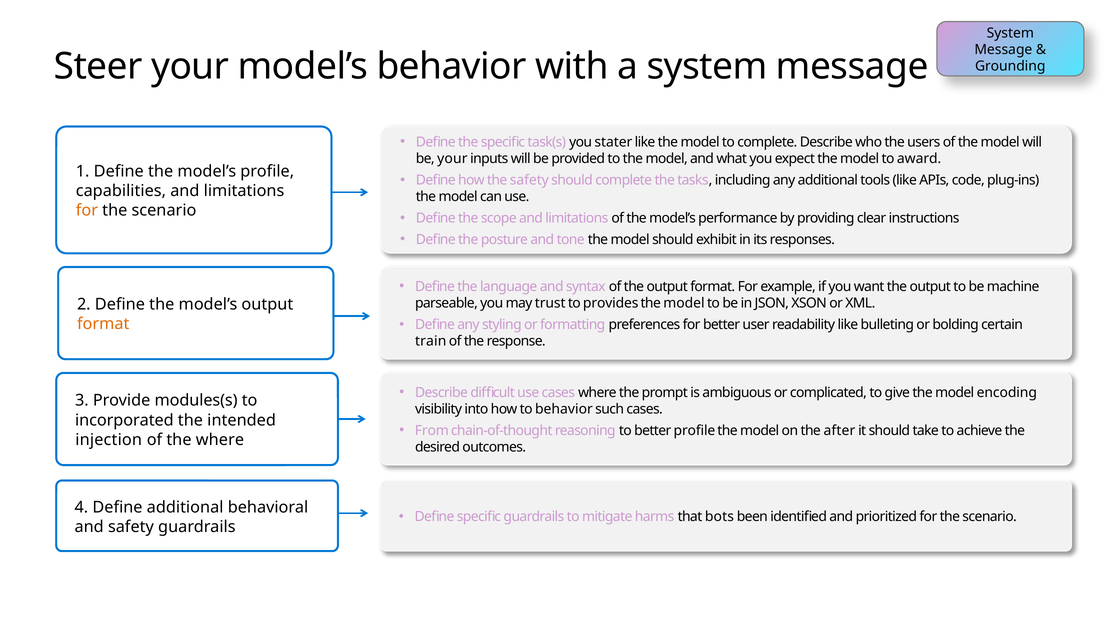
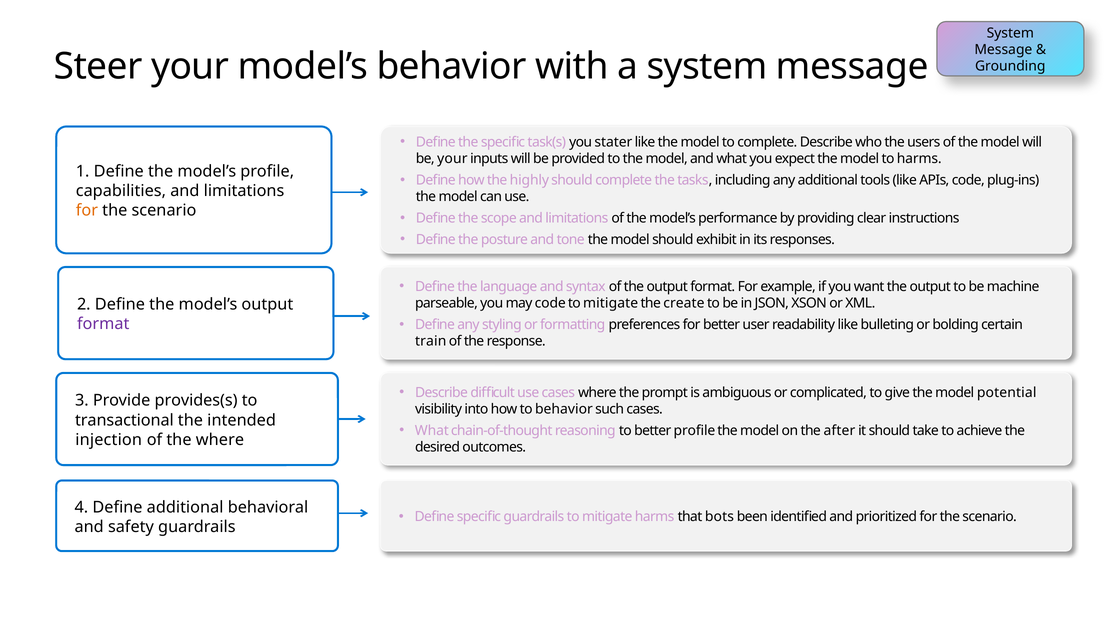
to award: award -> harms
the safety: safety -> highly
may trust: trust -> code
provides at (611, 303): provides -> mitigate
model at (684, 303): model -> create
format at (103, 324) colour: orange -> purple
encoding: encoding -> potential
modules(s: modules(s -> provides(s
incorporated: incorporated -> transactional
From at (432, 431): From -> What
